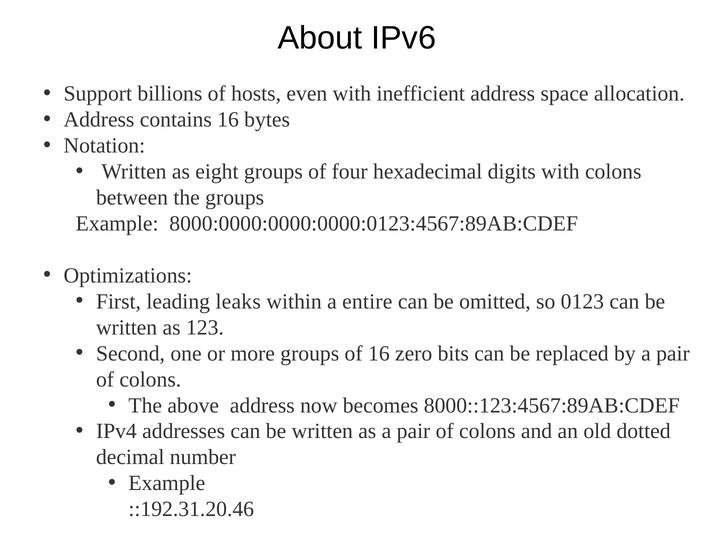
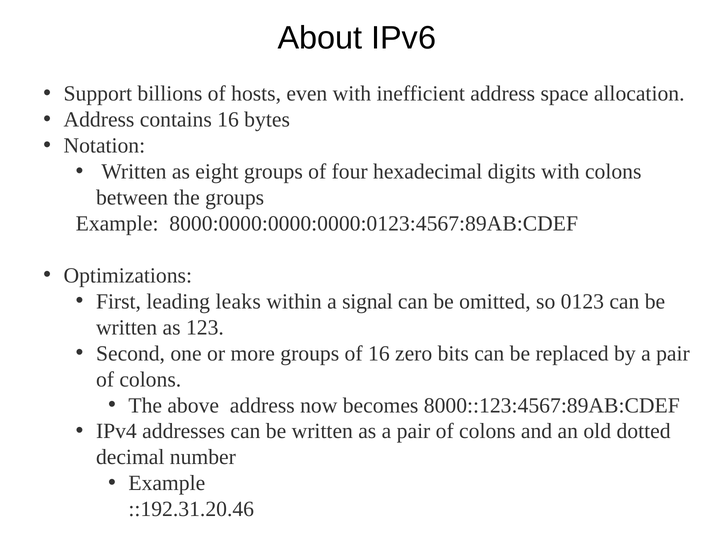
entire: entire -> signal
